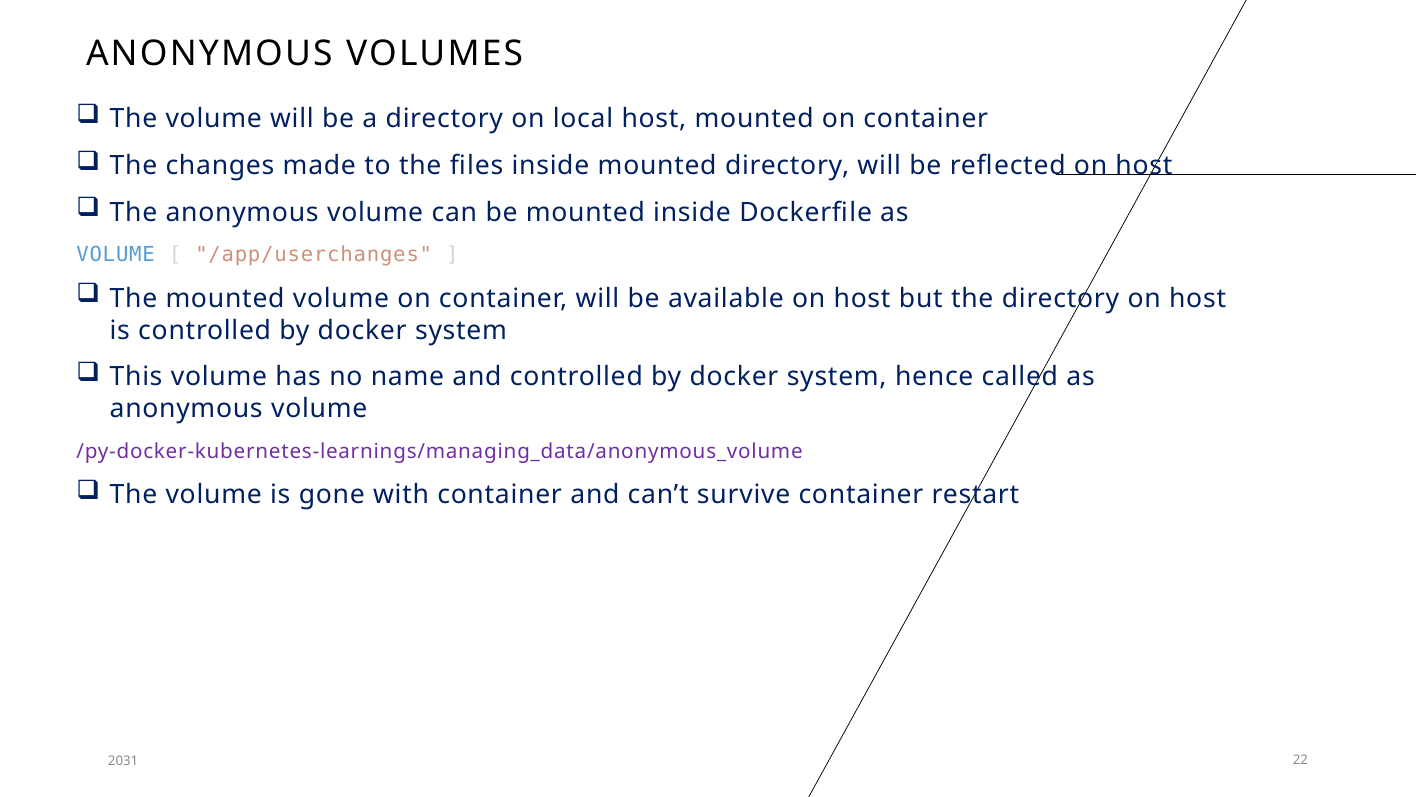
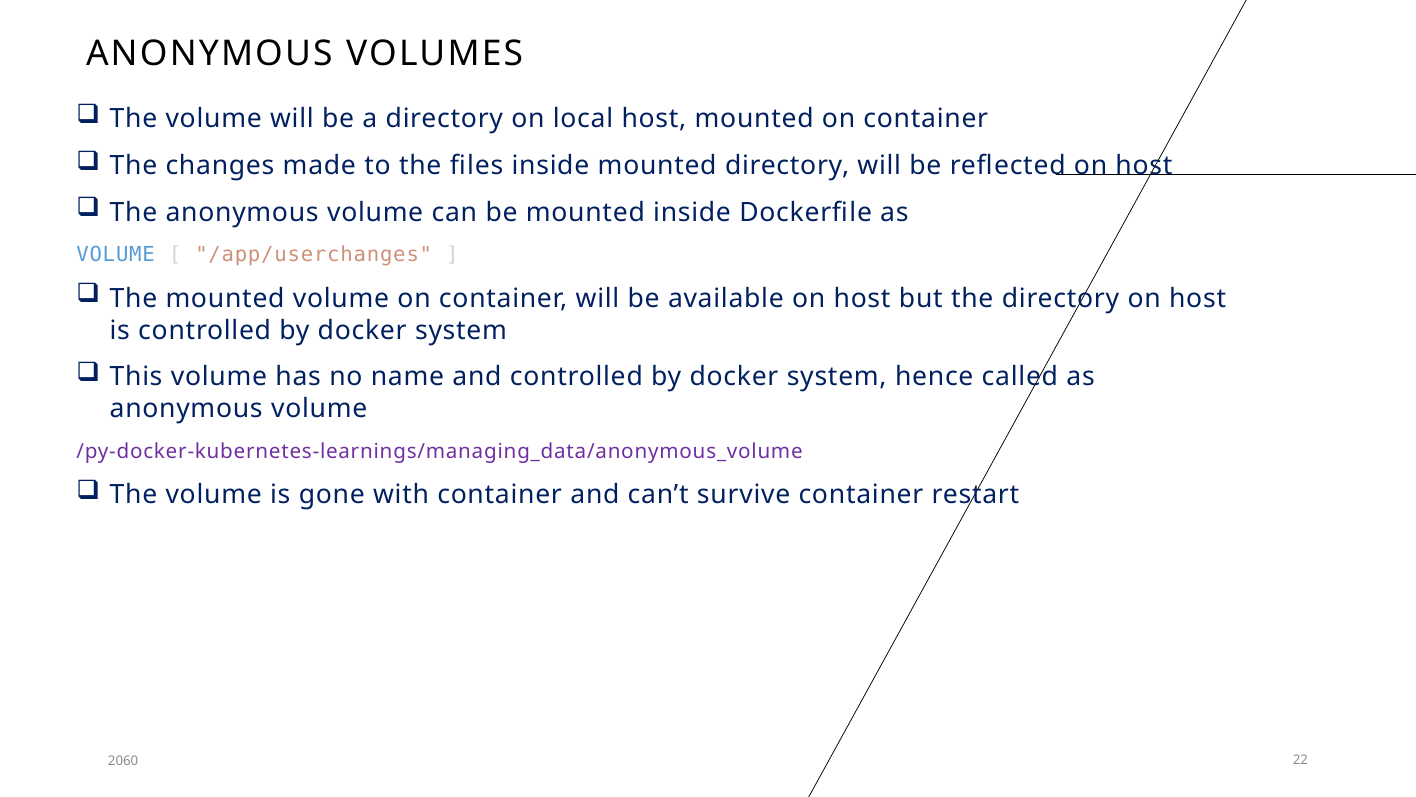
2031: 2031 -> 2060
